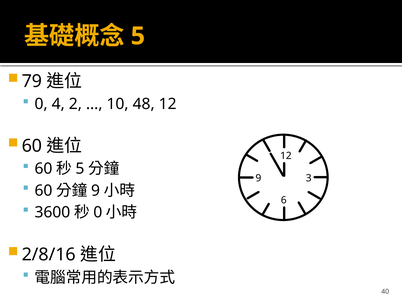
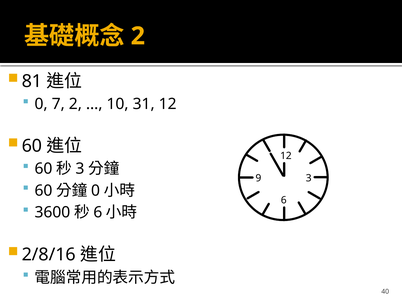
5 at (138, 36): 5 -> 2
79: 79 -> 81
4: 4 -> 7
48: 48 -> 31
5 at (80, 169): 5 -> 3
9 at (96, 191): 9 -> 0
0 at (98, 213): 0 -> 6
